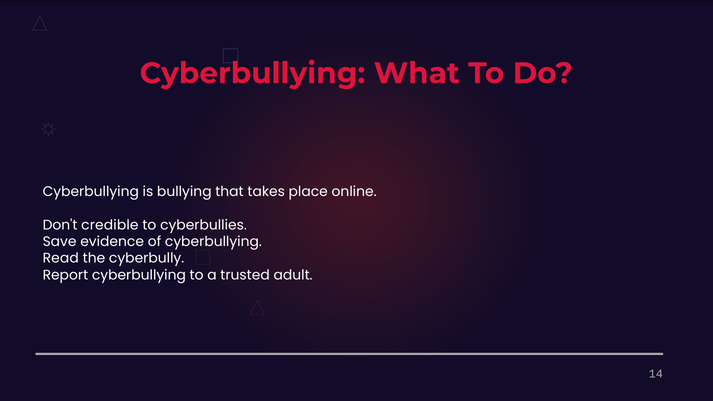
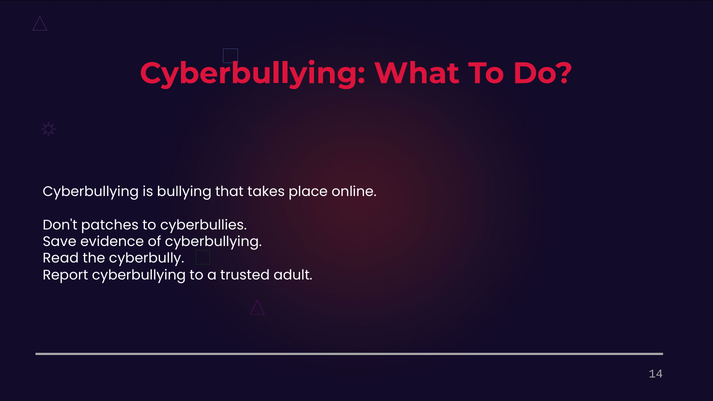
credible: credible -> patches
